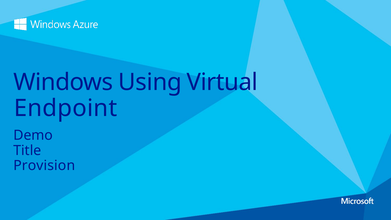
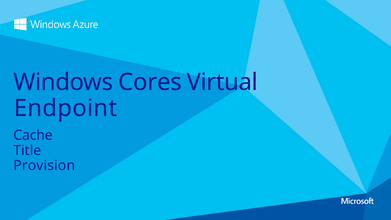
Using: Using -> Cores
Demo: Demo -> Cache
